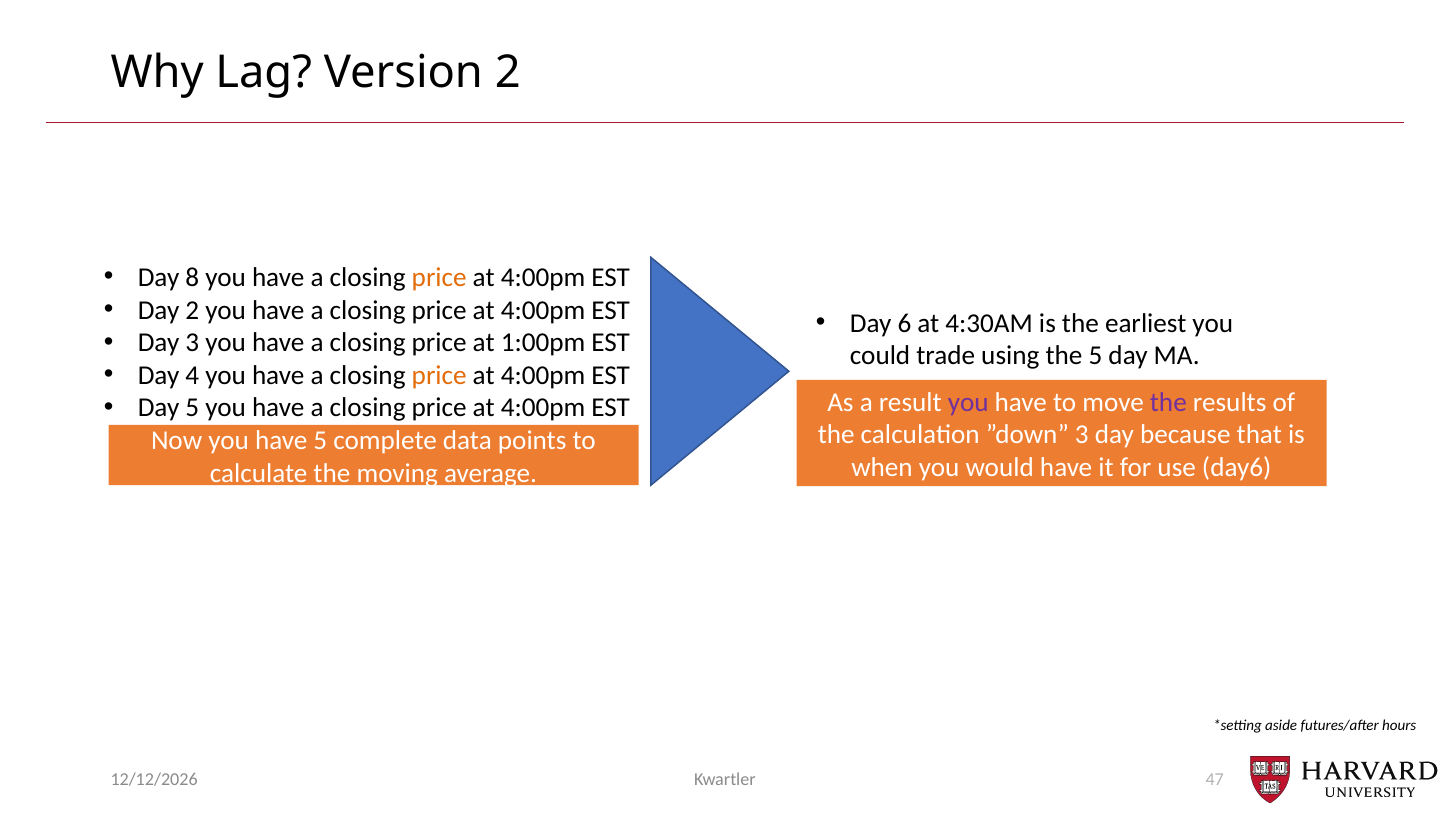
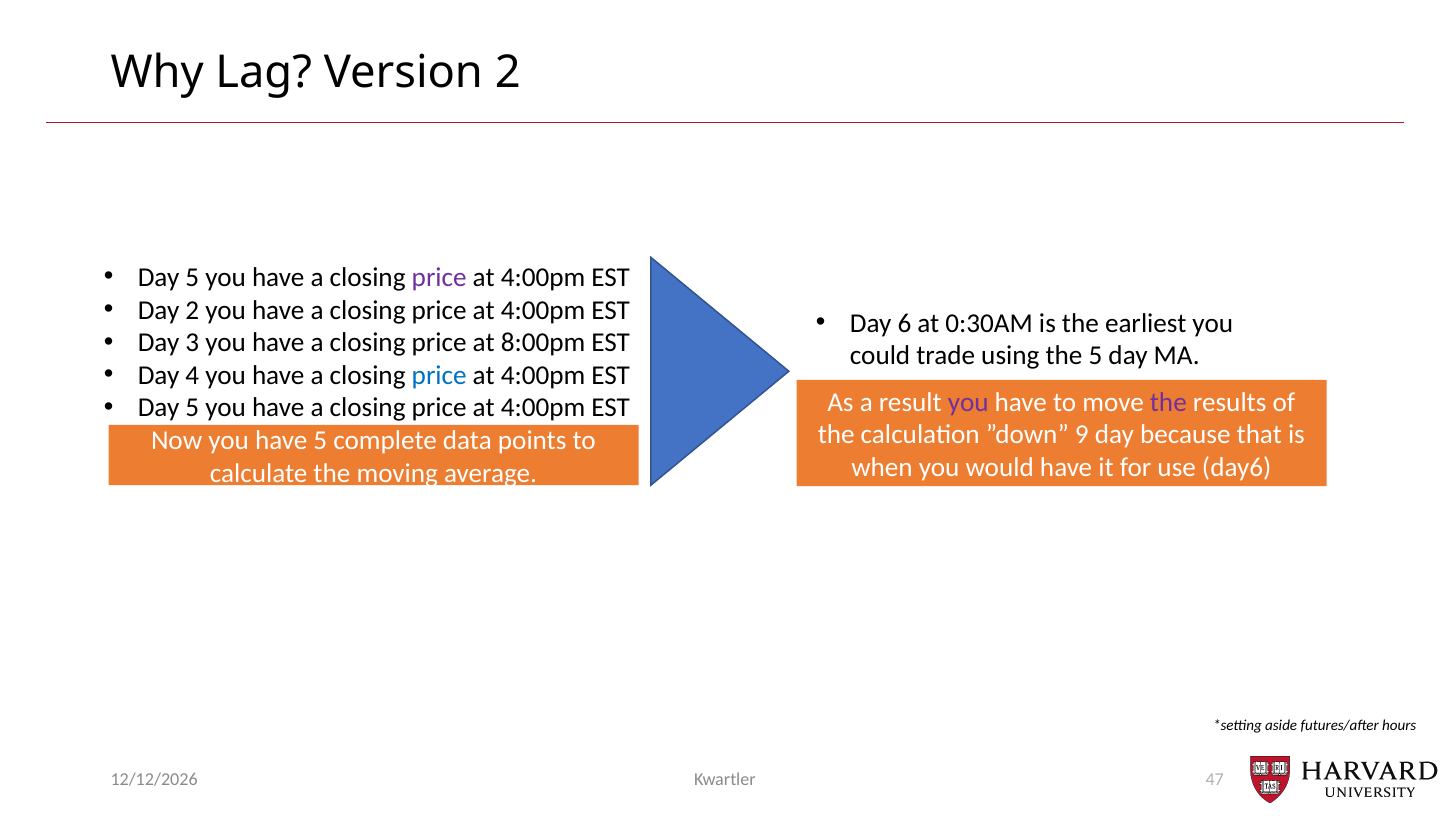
8 at (192, 277): 8 -> 5
price at (439, 277) colour: orange -> purple
4:30AM: 4:30AM -> 0:30AM
1:00pm: 1:00pm -> 8:00pm
price at (439, 375) colour: orange -> blue
”down 3: 3 -> 9
